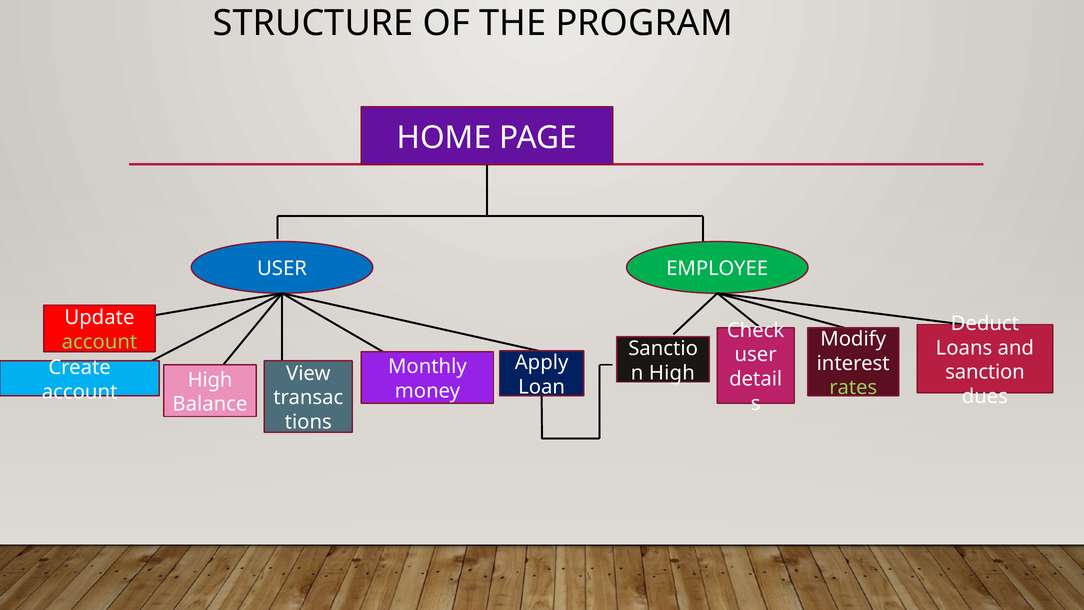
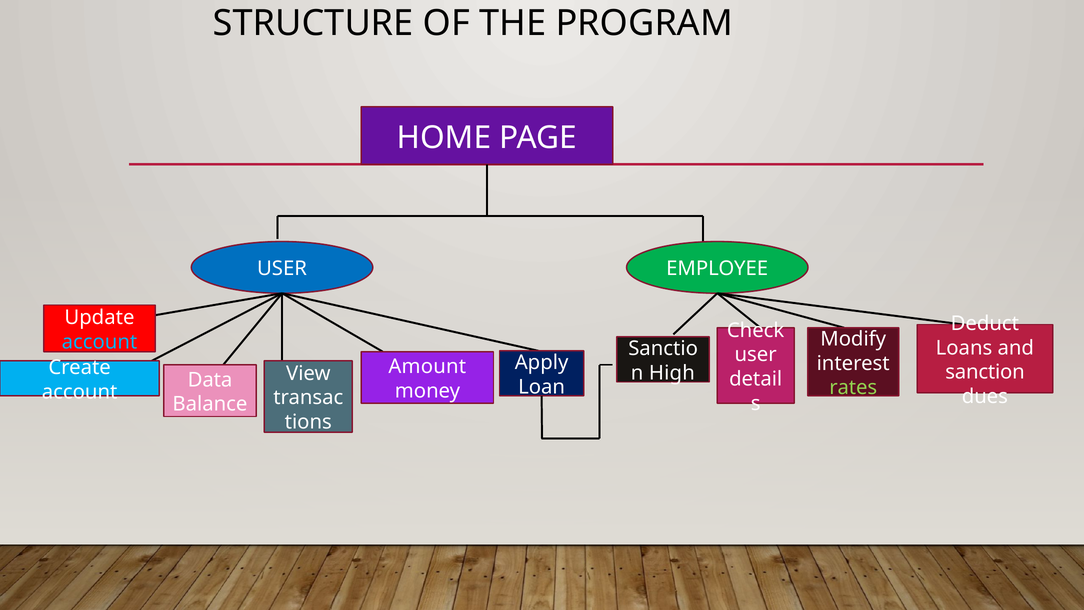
account at (100, 342) colour: light green -> light blue
Monthly: Monthly -> Amount
High at (210, 380): High -> Data
